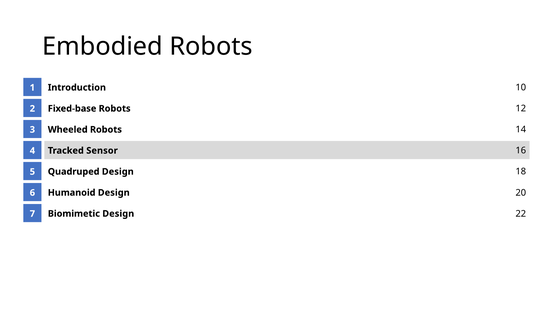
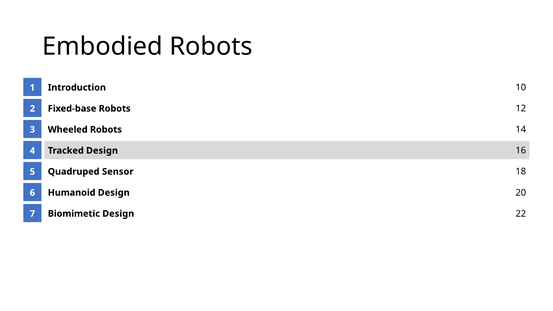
Tracked Sensor: Sensor -> Design
Quadruped Design: Design -> Sensor
